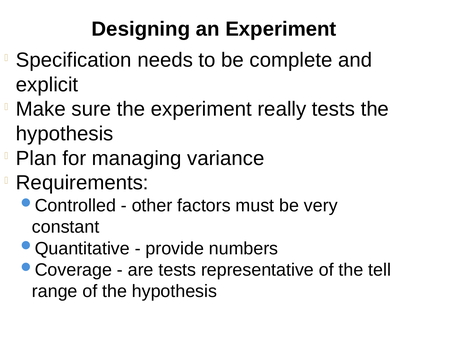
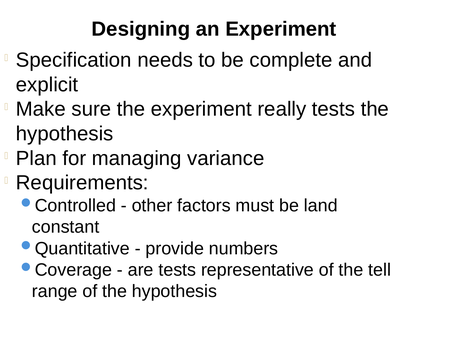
very: very -> land
